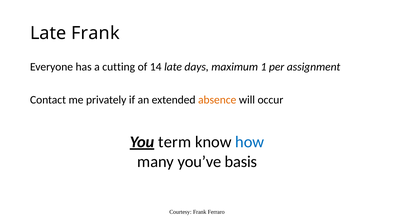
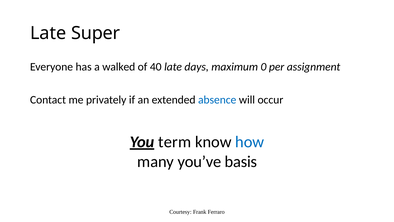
Late Frank: Frank -> Super
cutting: cutting -> walked
14: 14 -> 40
1: 1 -> 0
absence colour: orange -> blue
